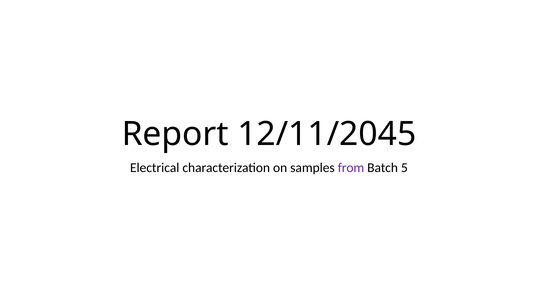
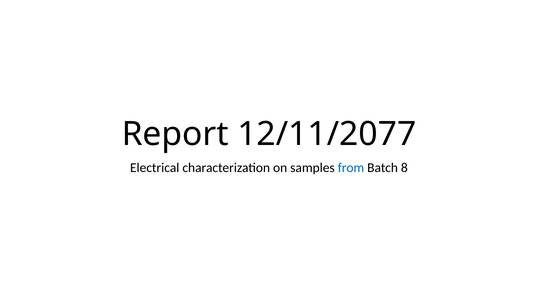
12/11/2045: 12/11/2045 -> 12/11/2077
from colour: purple -> blue
5: 5 -> 8
